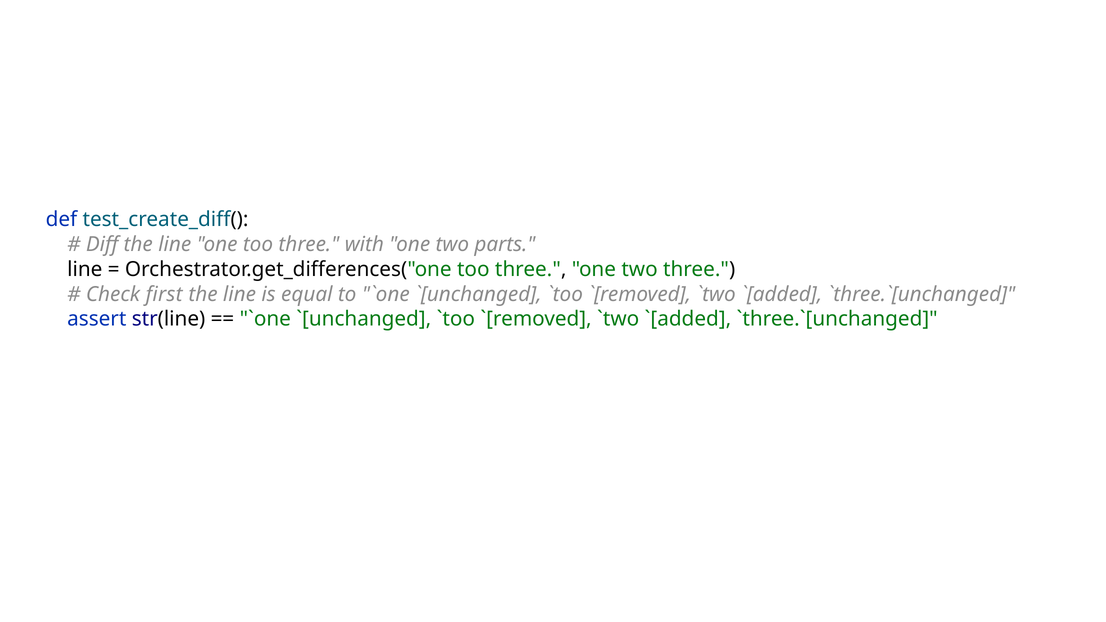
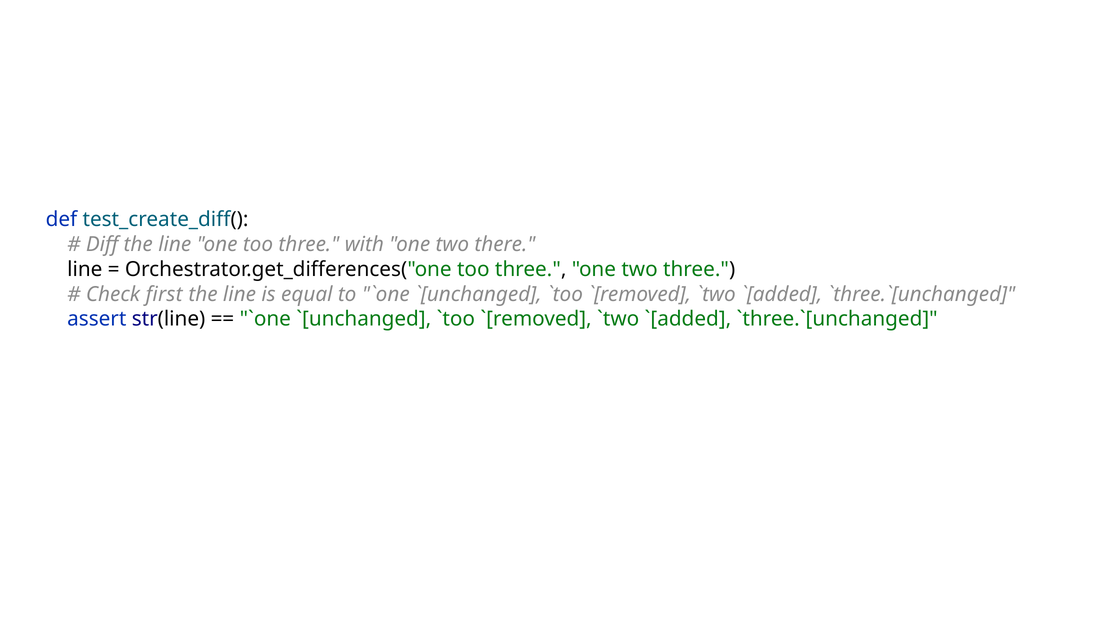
parts: parts -> there
